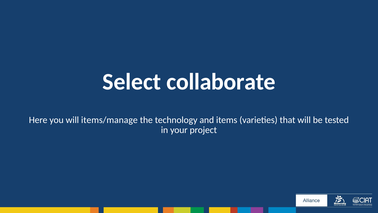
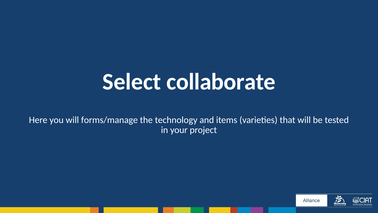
items/manage: items/manage -> forms/manage
